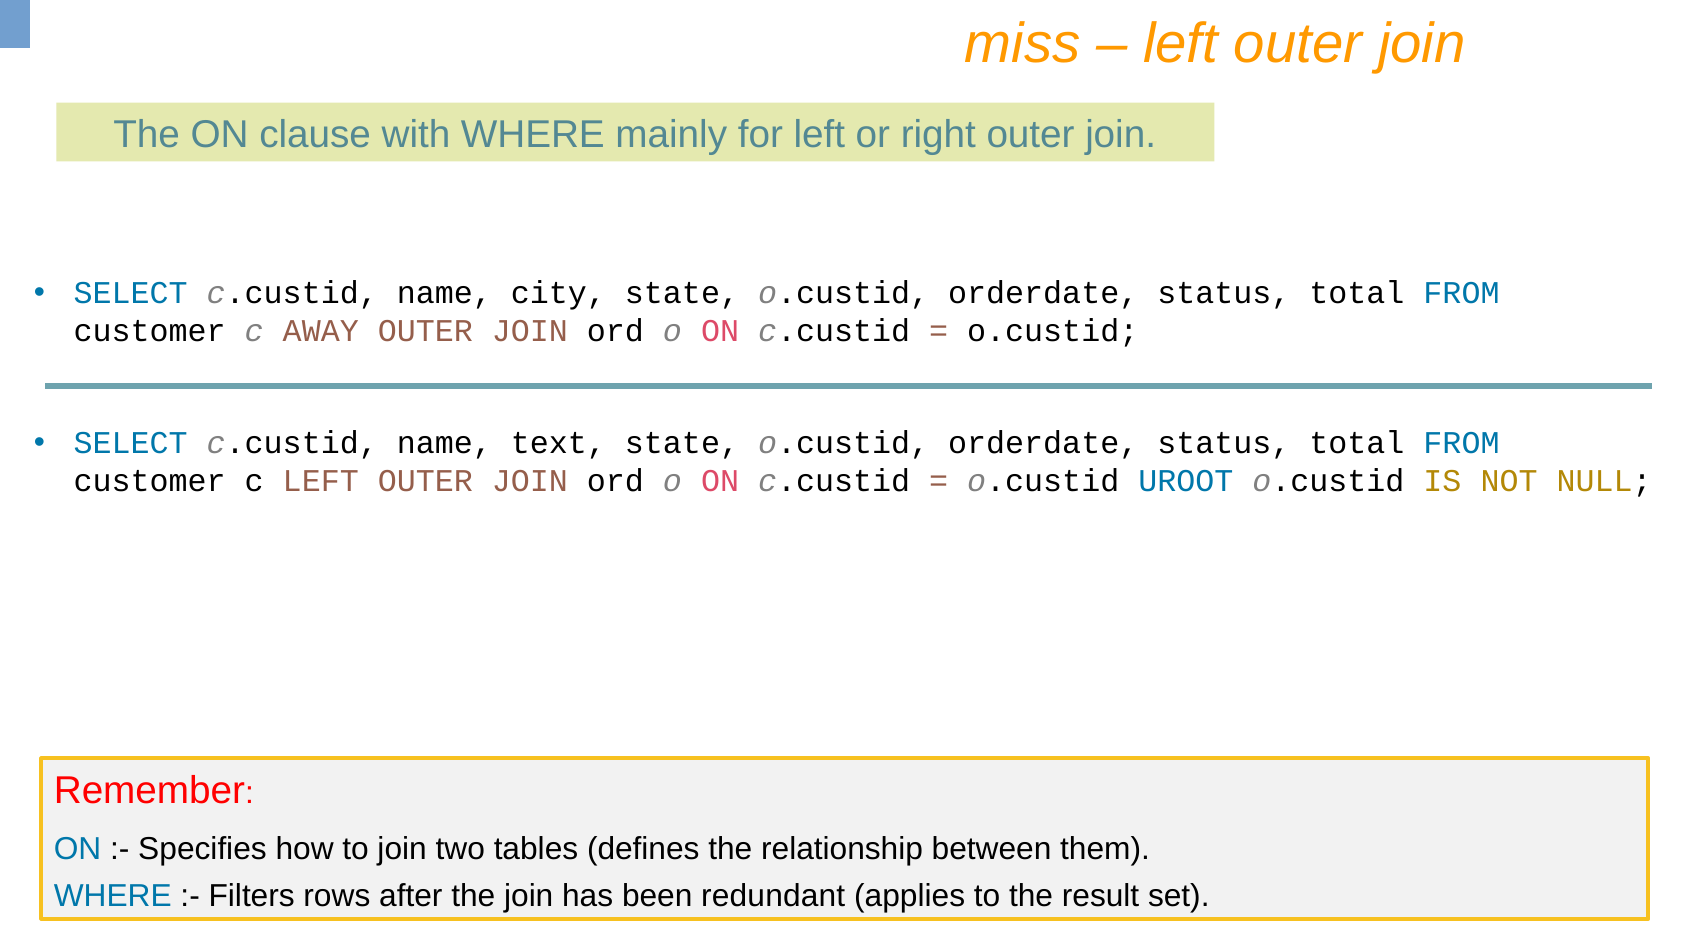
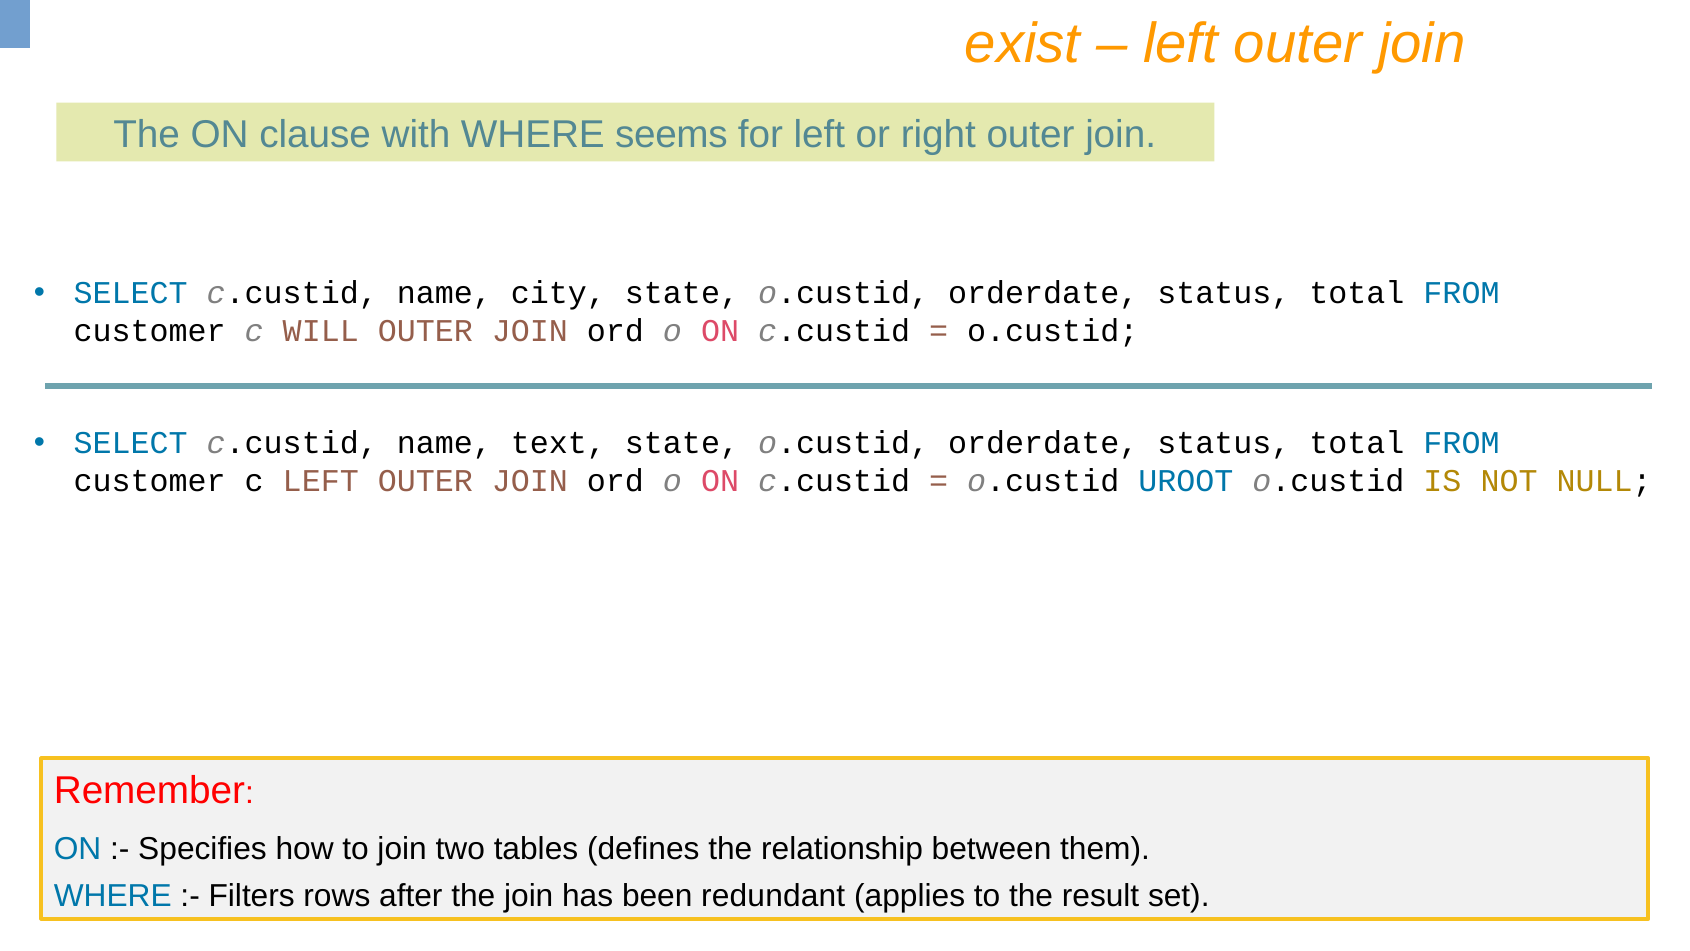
miss: miss -> exist
mainly: mainly -> seems
AWAY: AWAY -> WILL
